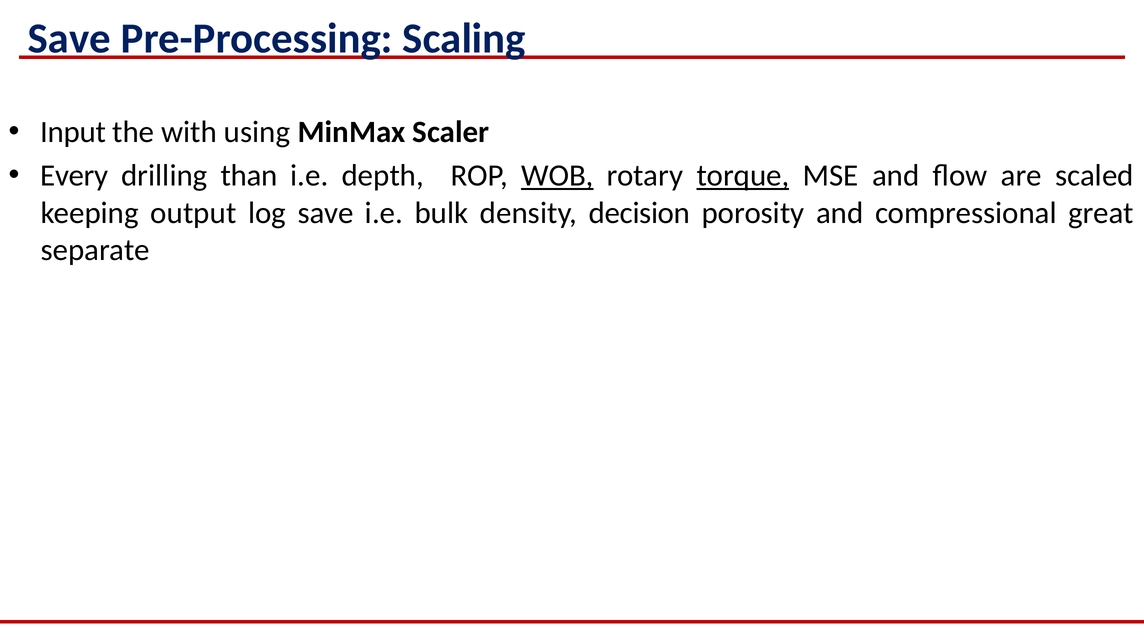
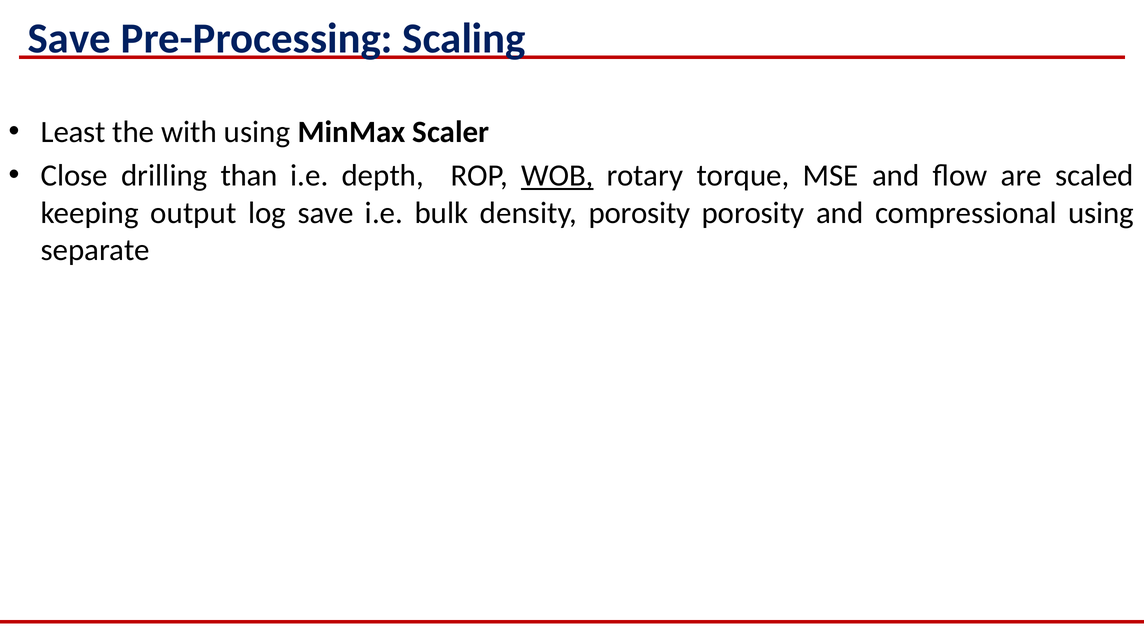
Input: Input -> Least
Every: Every -> Close
torque underline: present -> none
density decision: decision -> porosity
compressional great: great -> using
